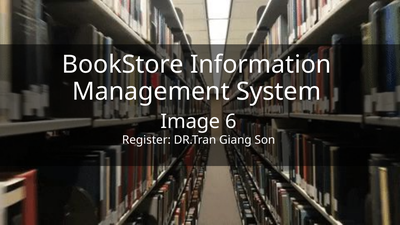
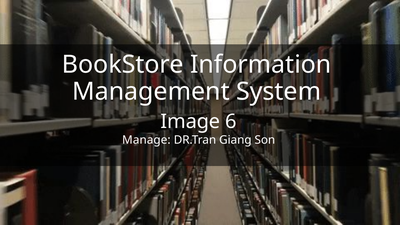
Register: Register -> Manage
